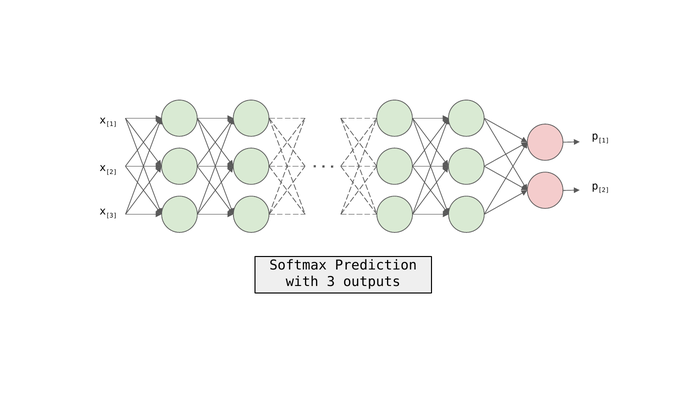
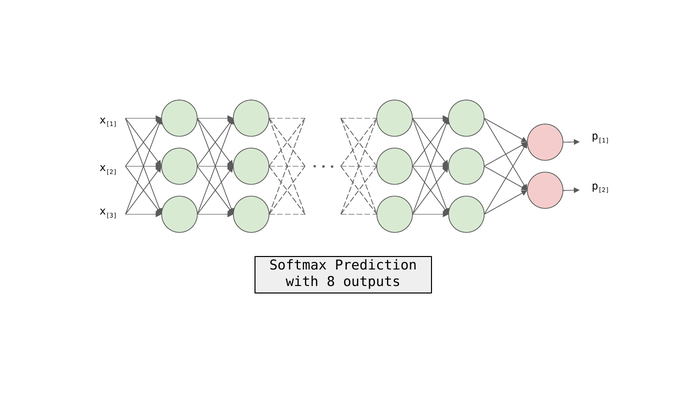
with 3: 3 -> 8
